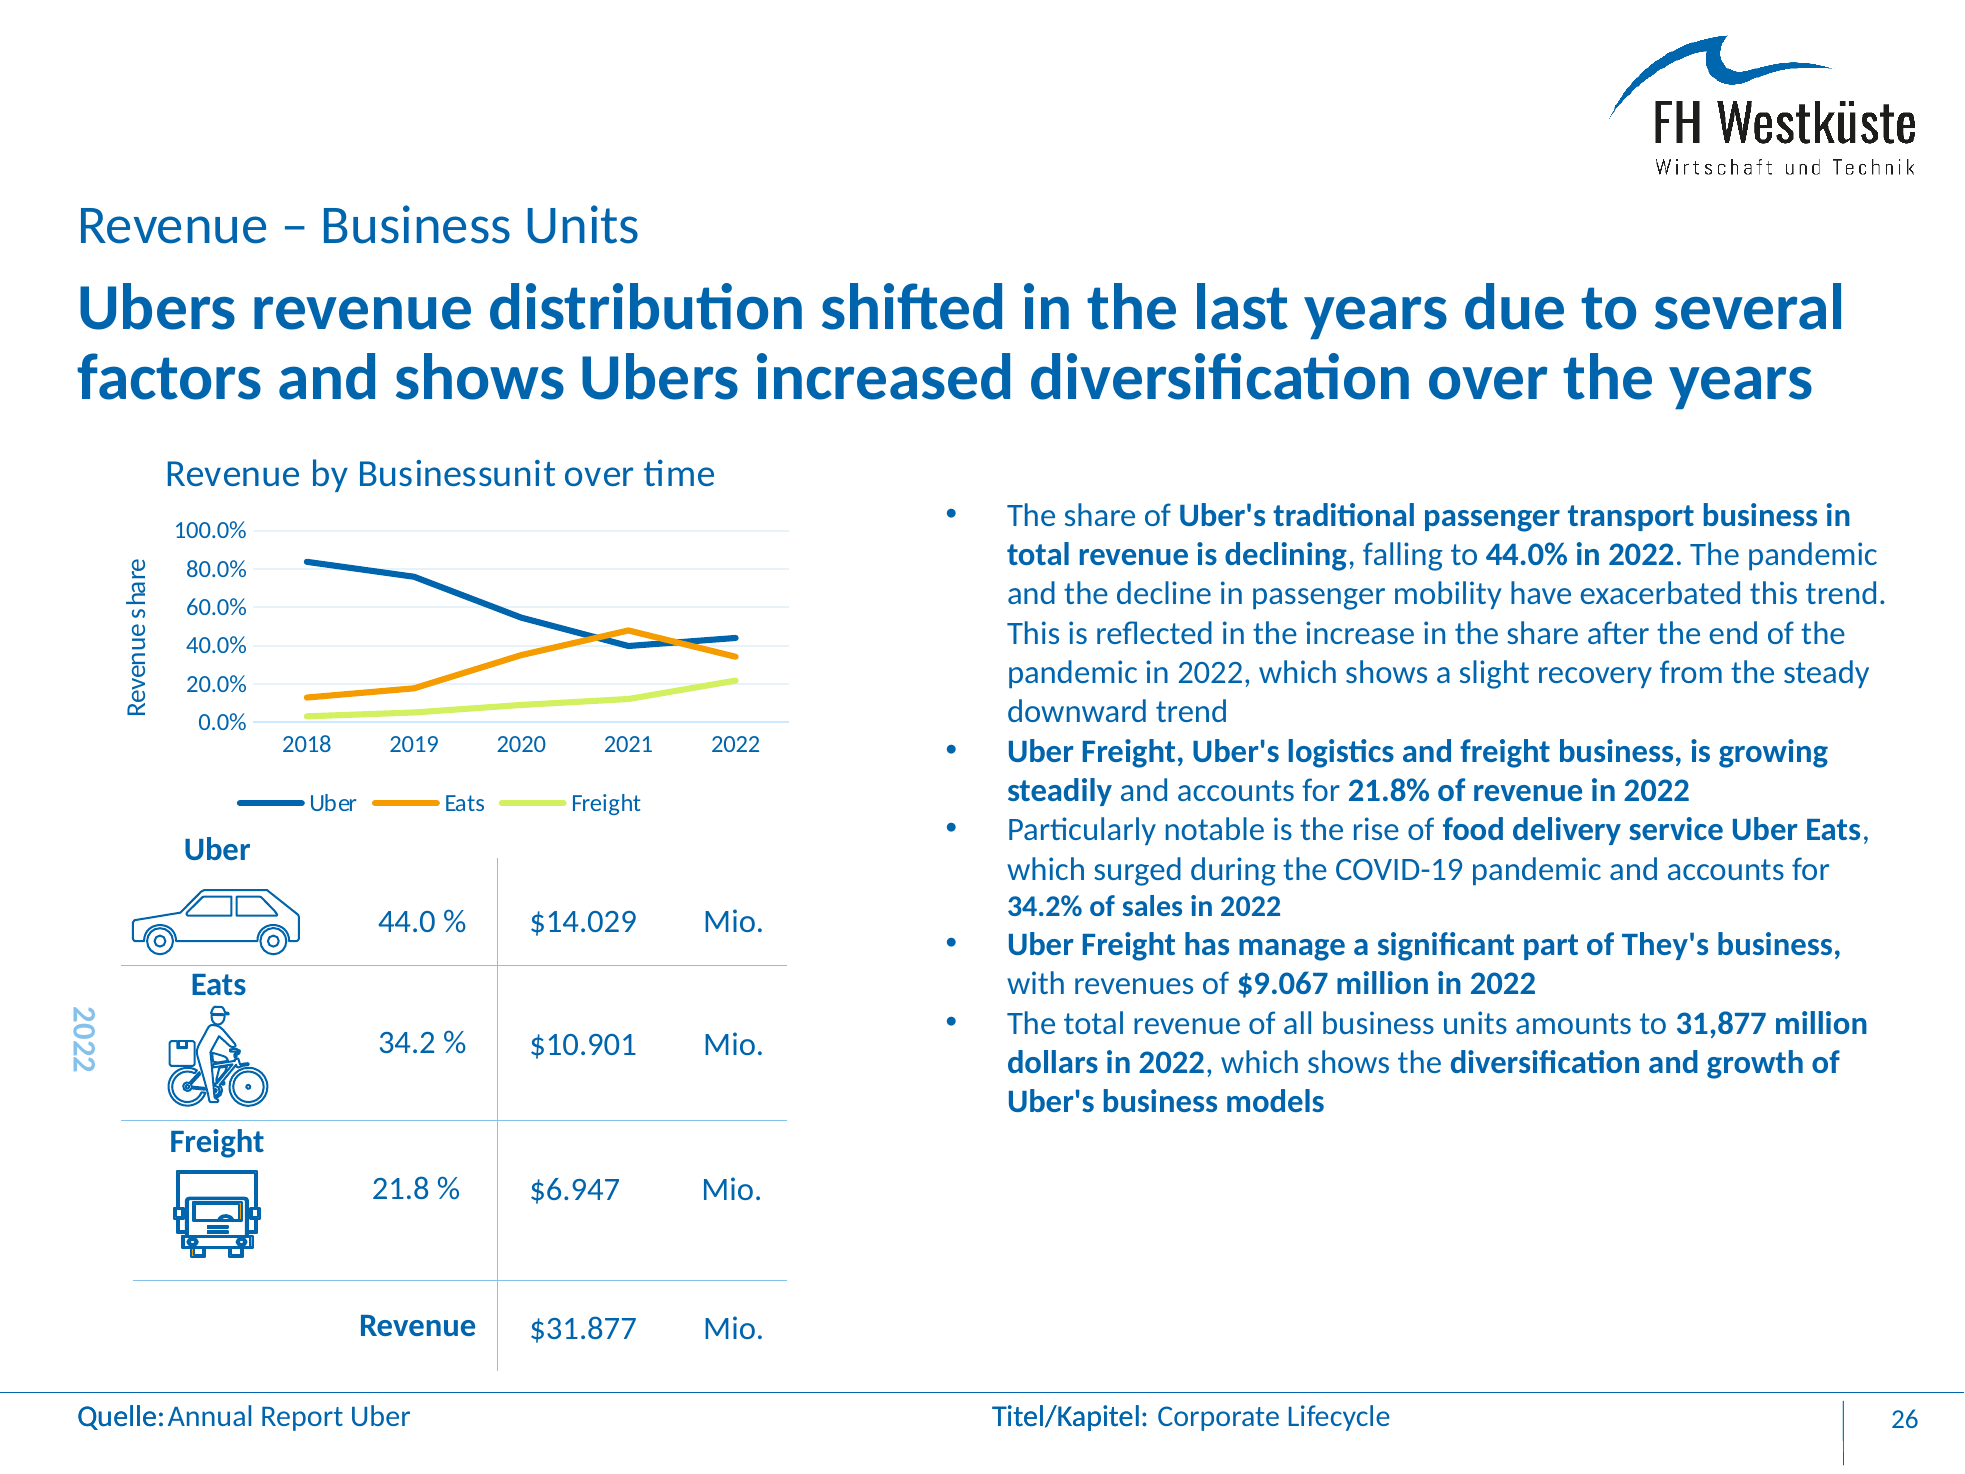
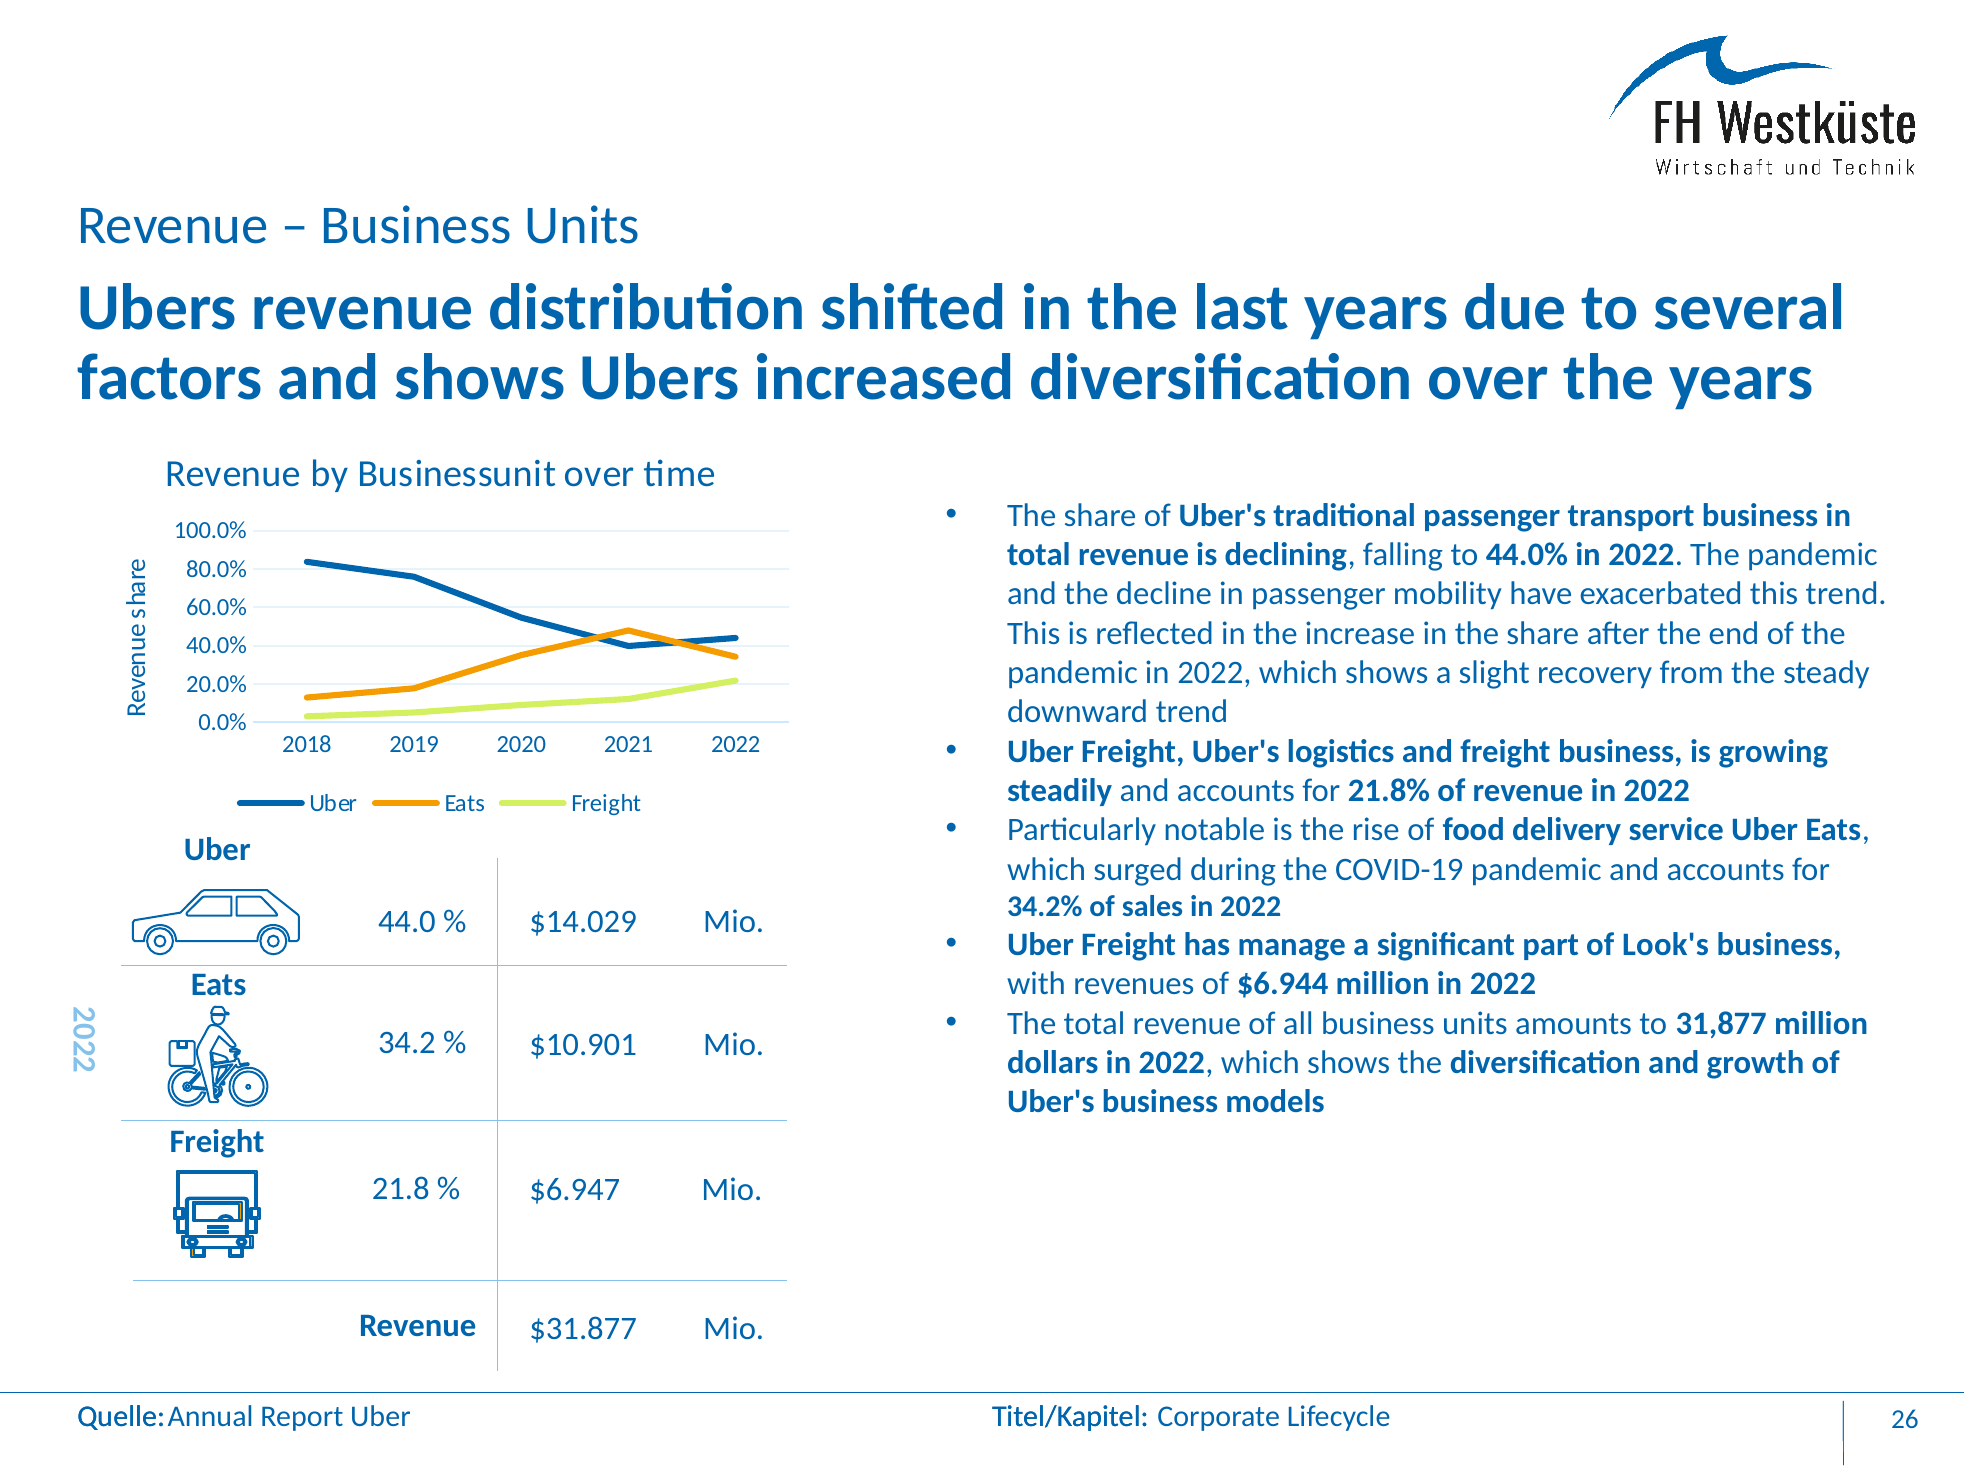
They's: They's -> Look's
$9.067: $9.067 -> $6.944
